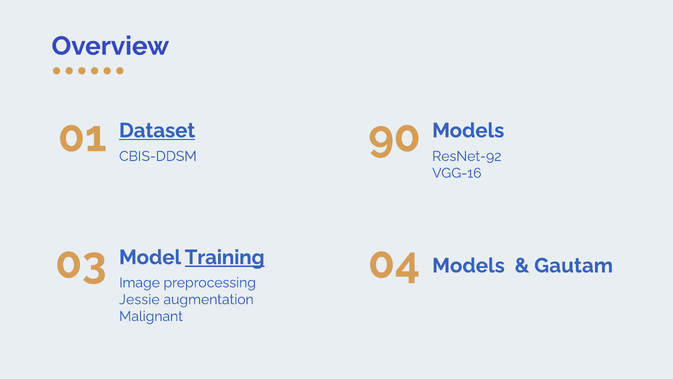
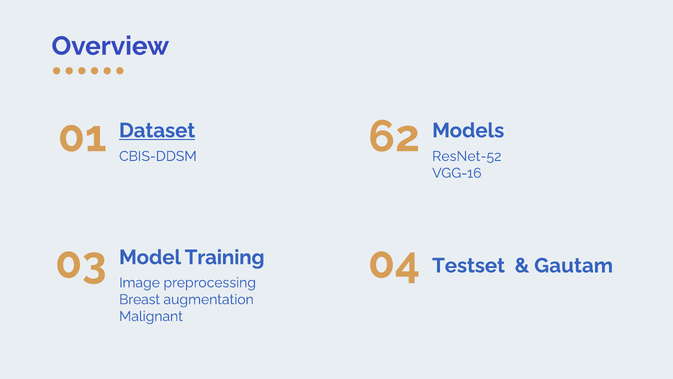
90: 90 -> 62
ResNet-92: ResNet-92 -> ResNet-52
Training underline: present -> none
04 Models: Models -> Testset
Jessie: Jessie -> Breast
